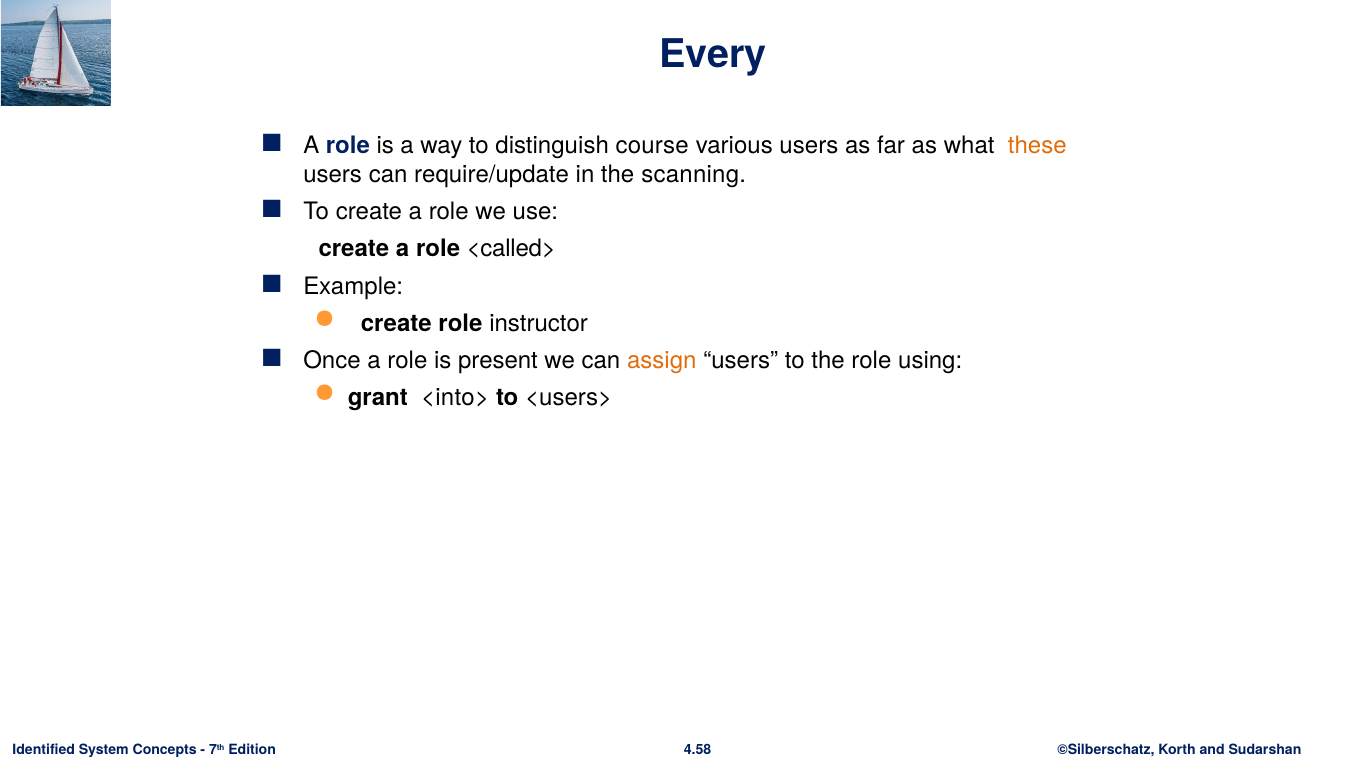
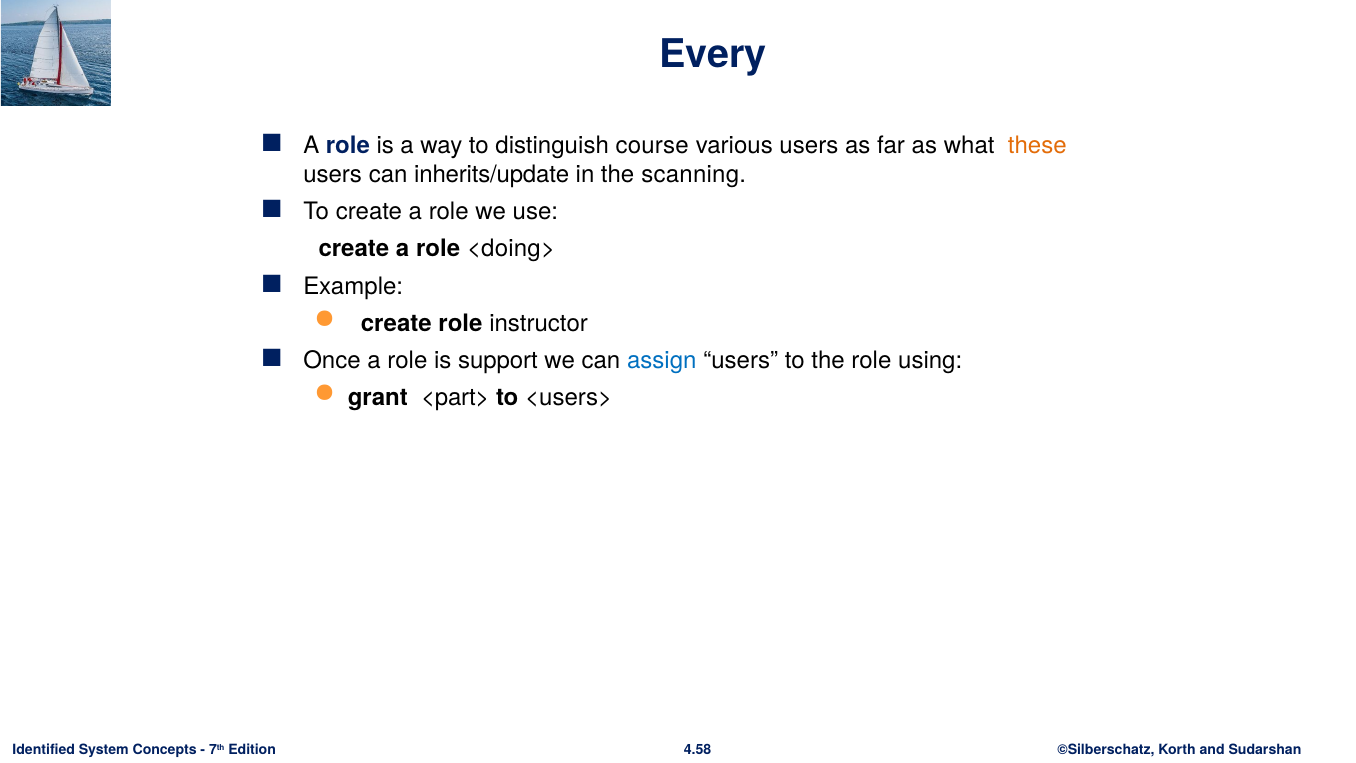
require/update: require/update -> inherits/update
<called>: <called> -> <doing>
present: present -> support
assign colour: orange -> blue
<into>: <into> -> <part>
